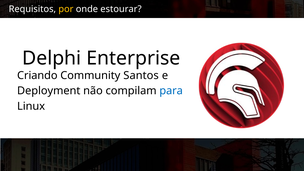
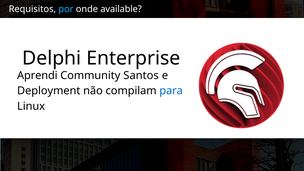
por colour: yellow -> light blue
estourar: estourar -> available
Criando: Criando -> Aprendi
